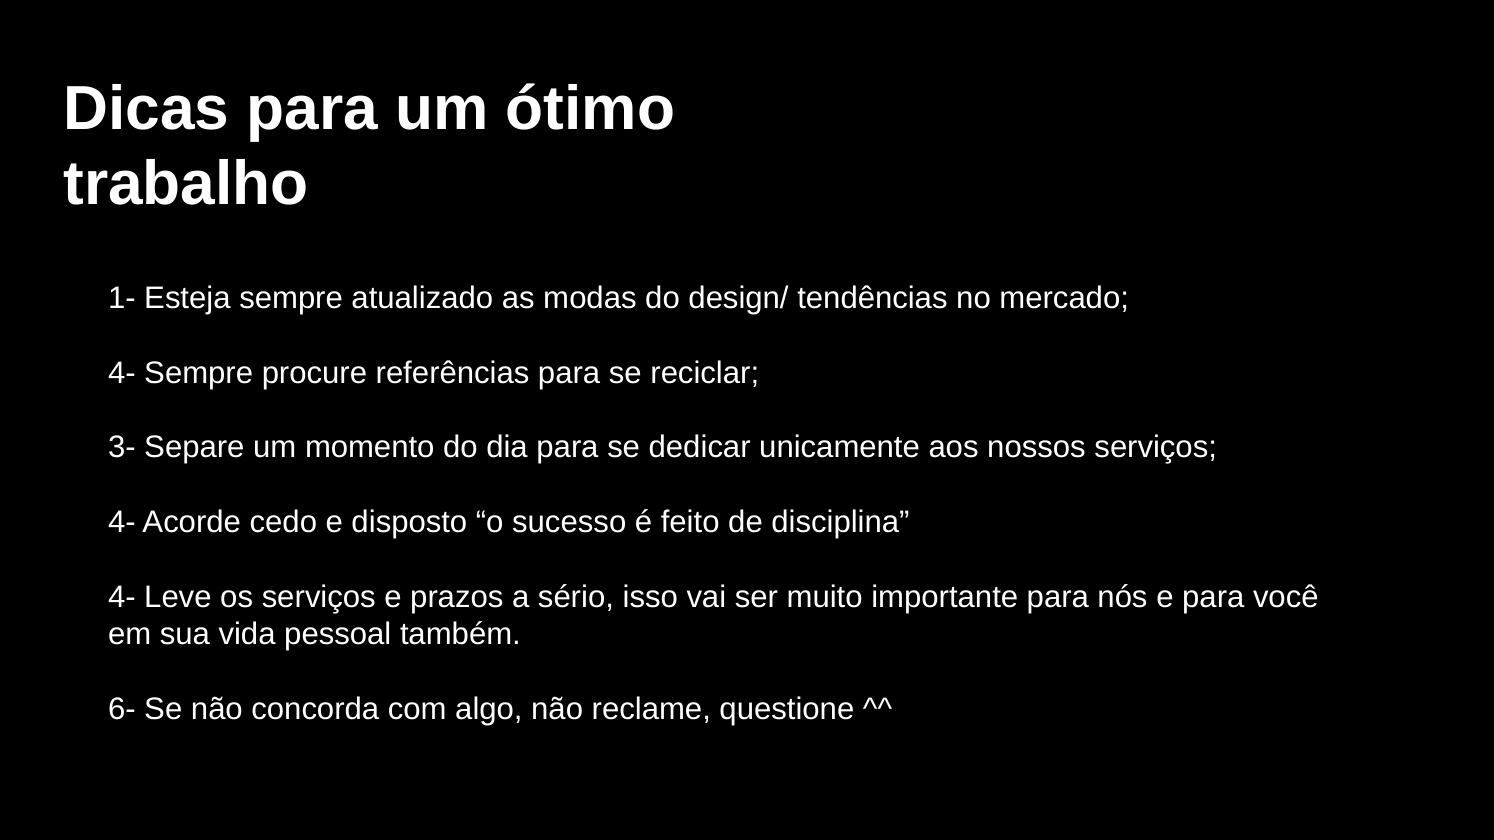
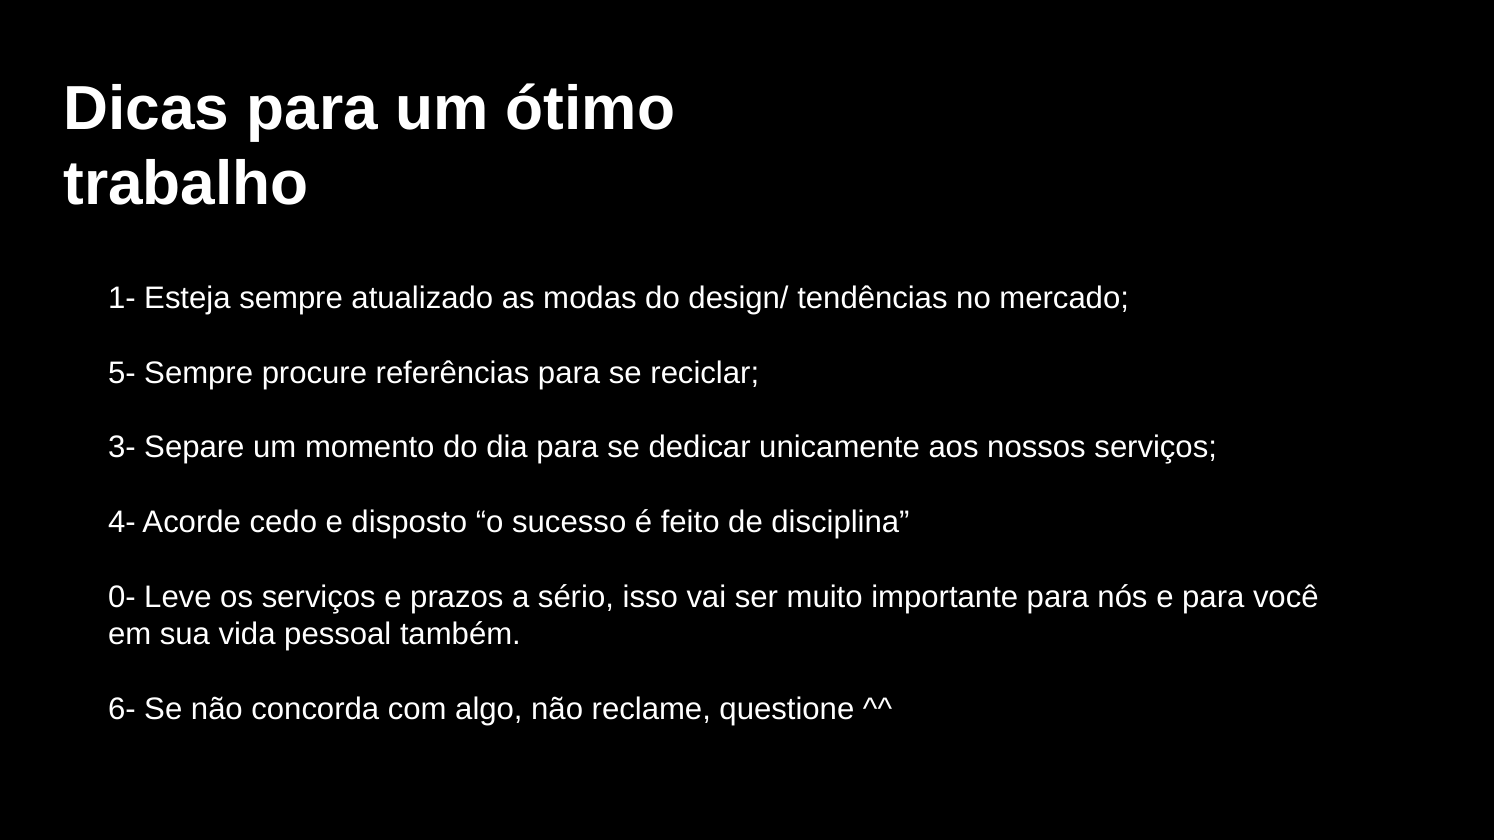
4- at (122, 373): 4- -> 5-
4- at (122, 597): 4- -> 0-
